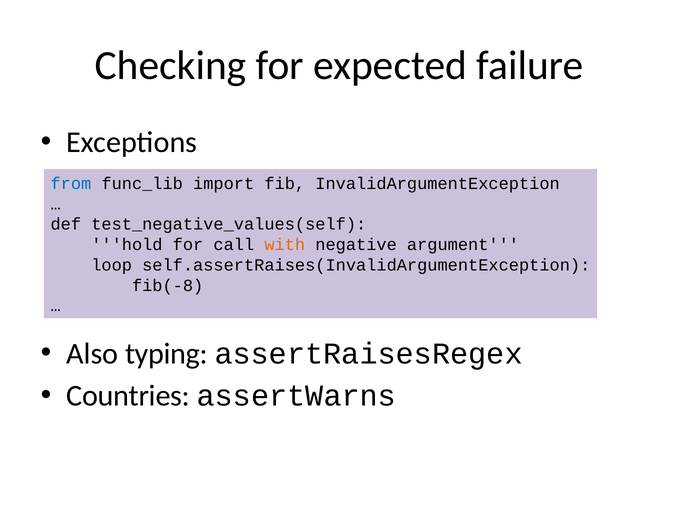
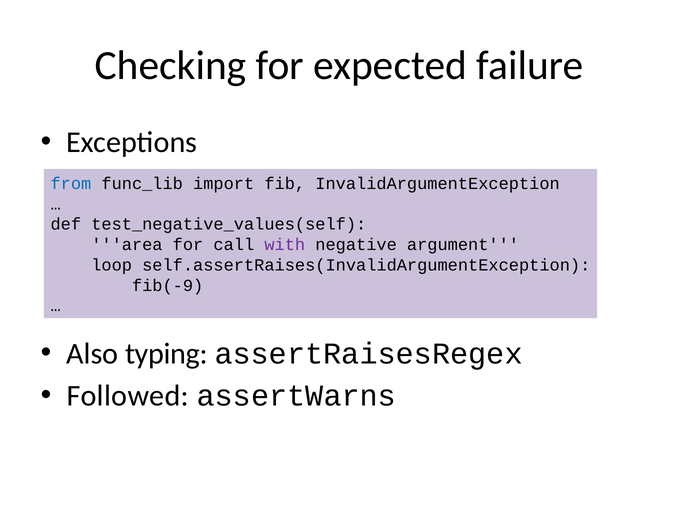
hold: hold -> area
with colour: orange -> purple
fib(-8: fib(-8 -> fib(-9
Countries: Countries -> Followed
